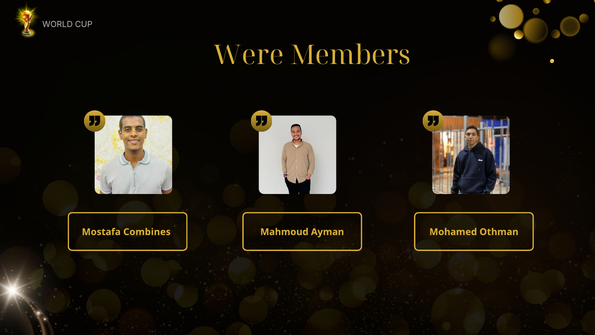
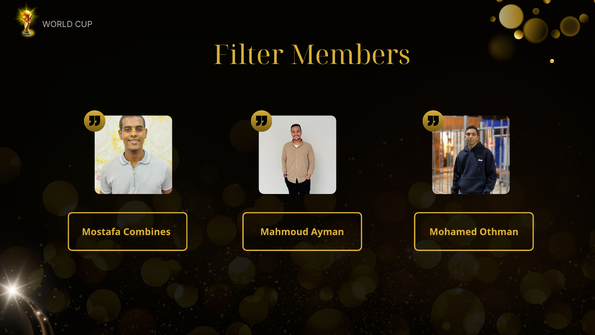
Were: Were -> Filter
